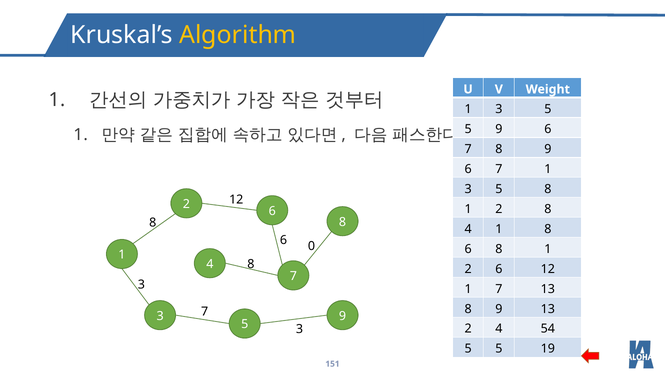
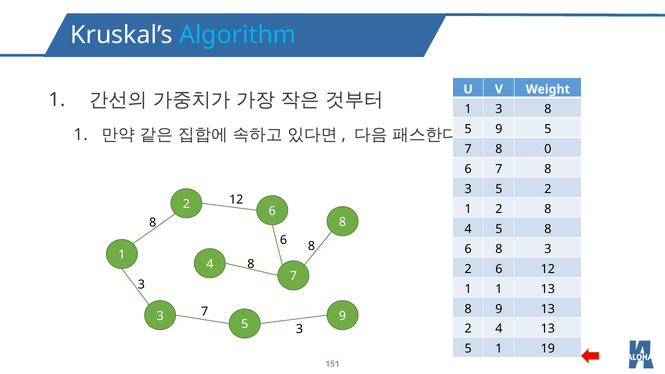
Algorithm colour: yellow -> light blue
5 at (548, 109): 5 -> 8
5 9 6: 6 -> 5
7 8 9: 9 -> 0
6 7 1: 1 -> 8
3 5 8: 8 -> 2
4 1: 1 -> 5
0 at (312, 246): 0 -> 8
1 at (548, 249): 1 -> 3
1 7: 7 -> 1
4 54: 54 -> 13
5 at (499, 349): 5 -> 1
